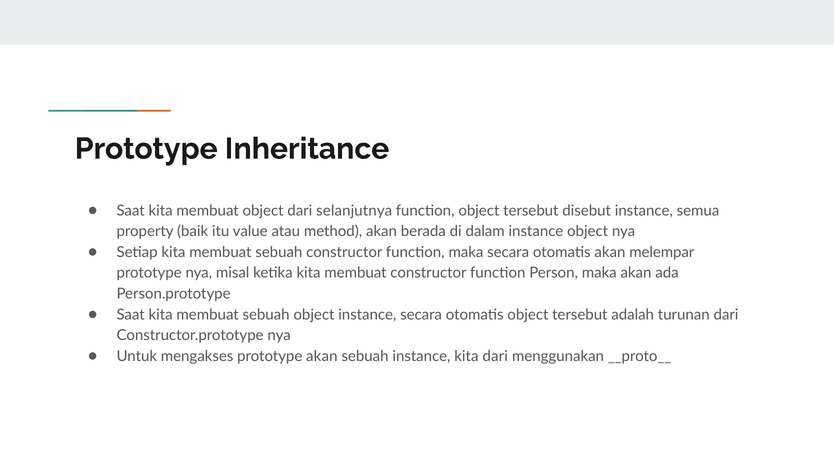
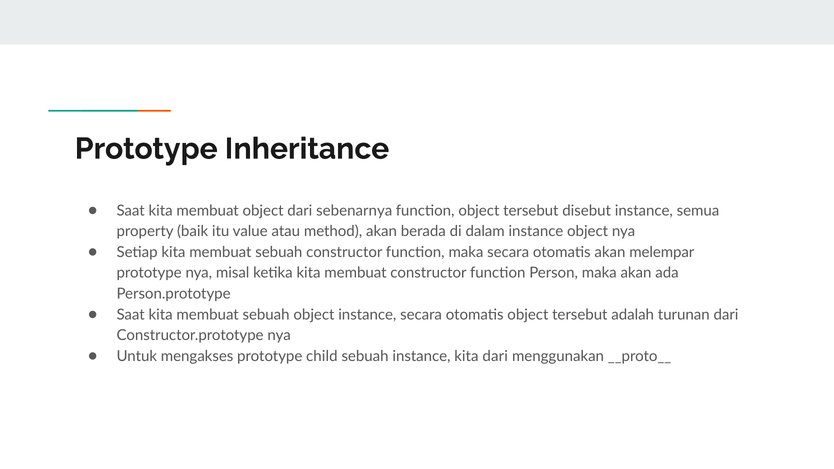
selanjutnya: selanjutnya -> sebenarnya
prototype akan: akan -> child
